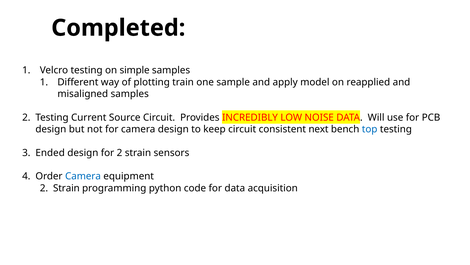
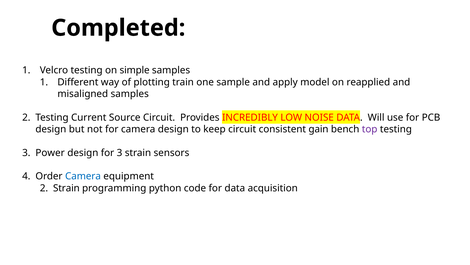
next: next -> gain
top colour: blue -> purple
Ended: Ended -> Power
for 2: 2 -> 3
